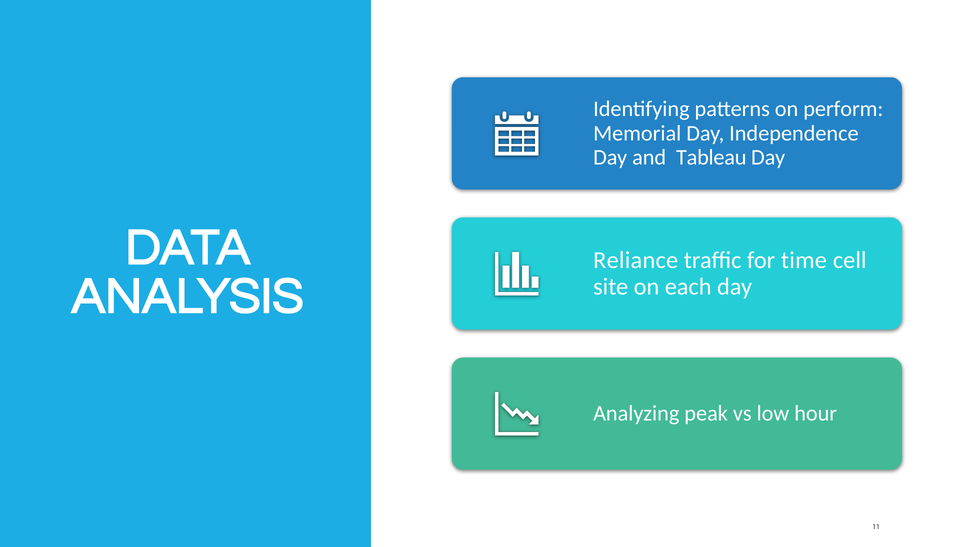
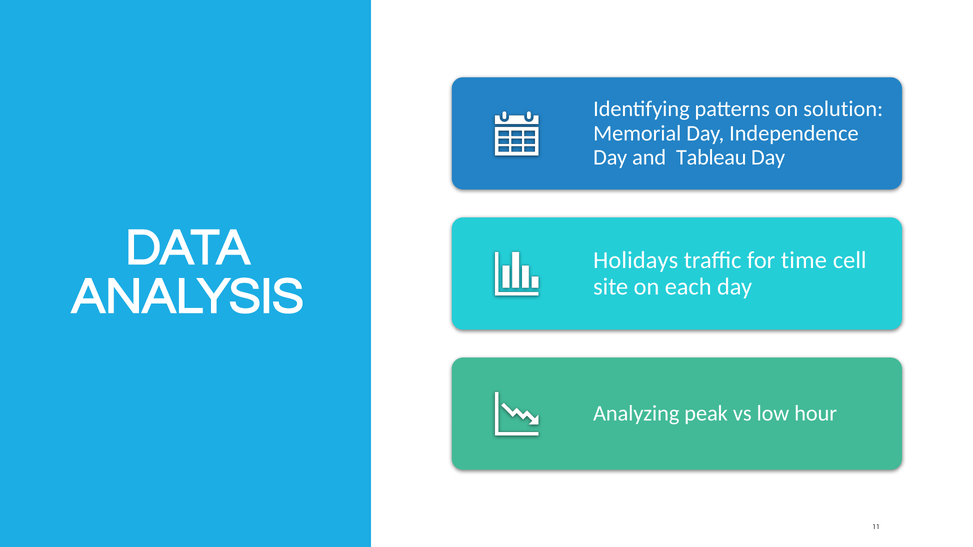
perform: perform -> solution
Reliance: Reliance -> Holidays
